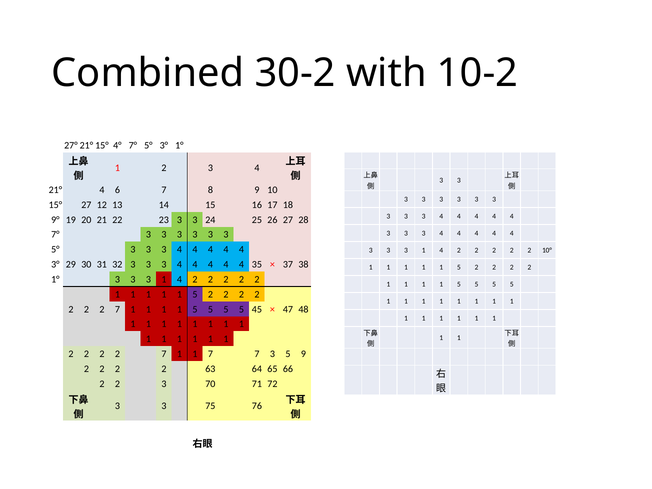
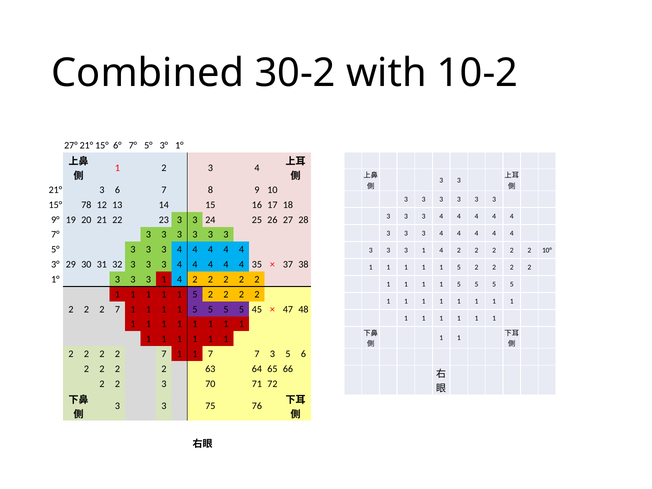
4°: 4° -> 6°
21° 4: 4 -> 3
15° 27: 27 -> 78
5 9: 9 -> 6
